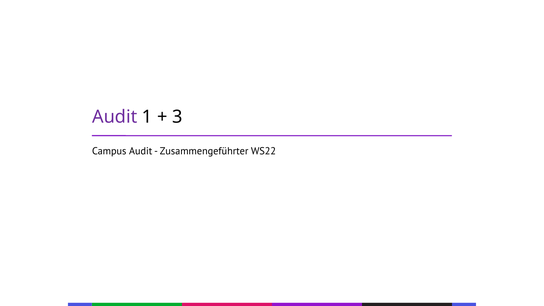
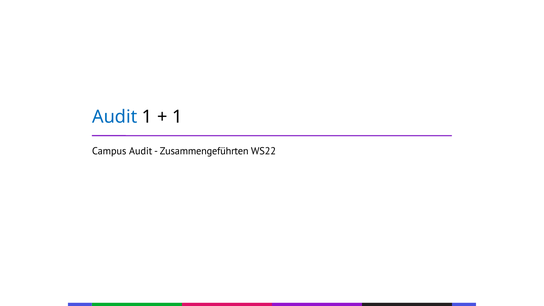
Audit at (115, 117) colour: purple -> blue
3 at (177, 117): 3 -> 1
Zusammengeführter: Zusammengeführter -> Zusammengeführten
